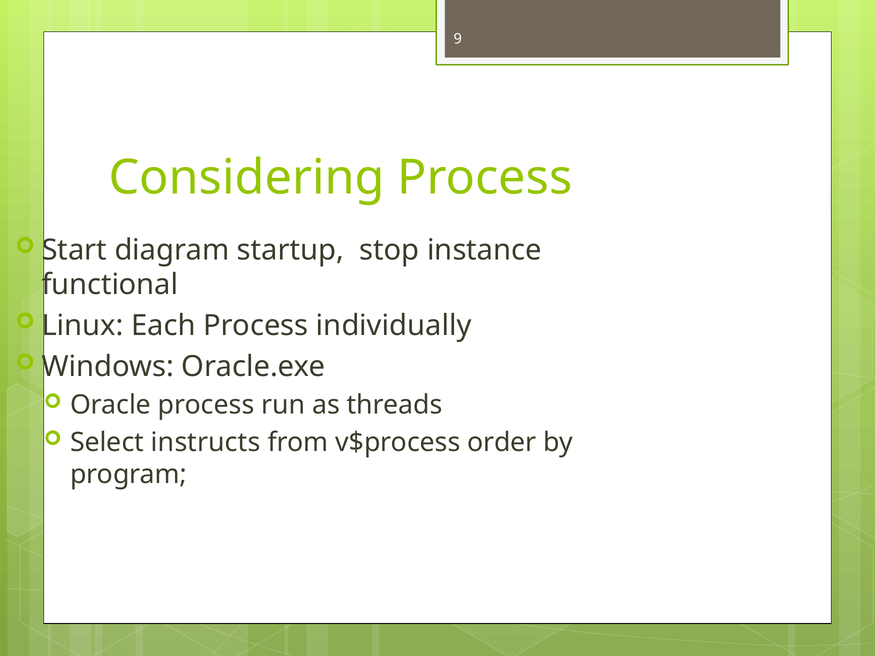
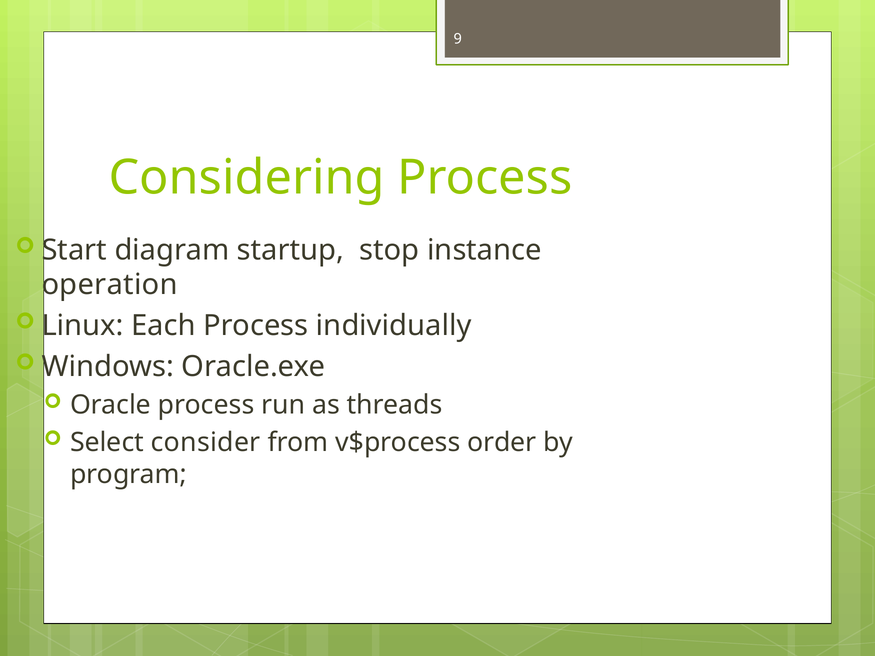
functional: functional -> operation
instructs: instructs -> consider
